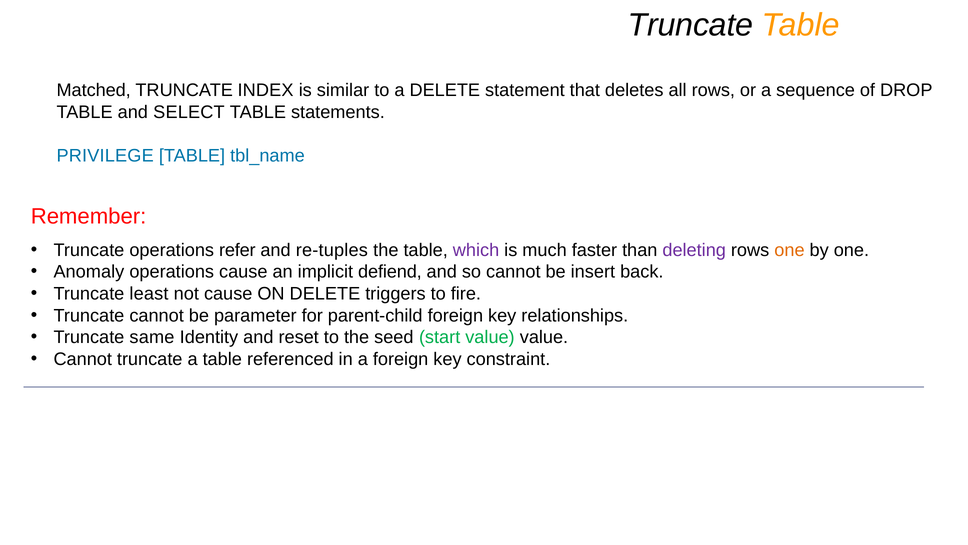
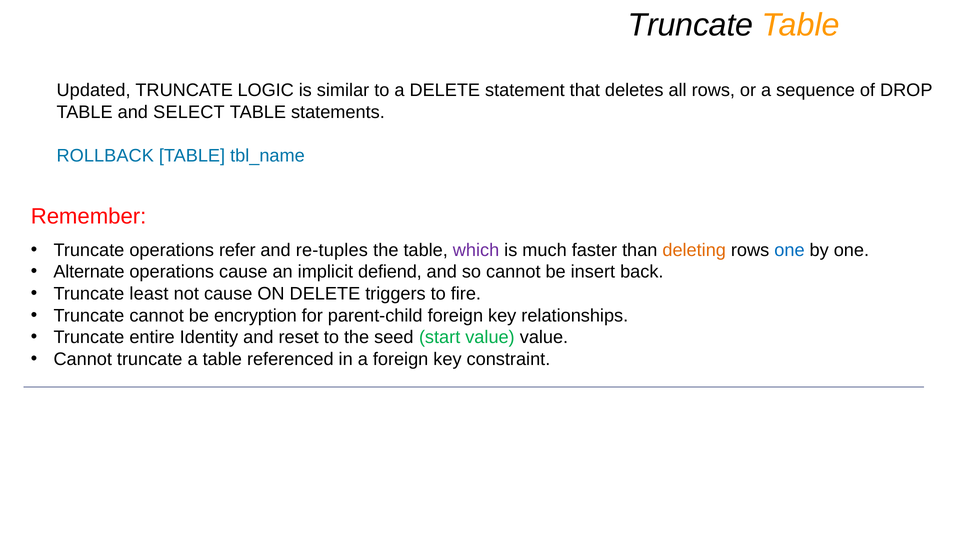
Matched: Matched -> Updated
INDEX: INDEX -> LOGIC
PRIVILEGE: PRIVILEGE -> ROLLBACK
deleting colour: purple -> orange
one at (789, 250) colour: orange -> blue
Anomaly: Anomaly -> Alternate
parameter: parameter -> encryption
same: same -> entire
